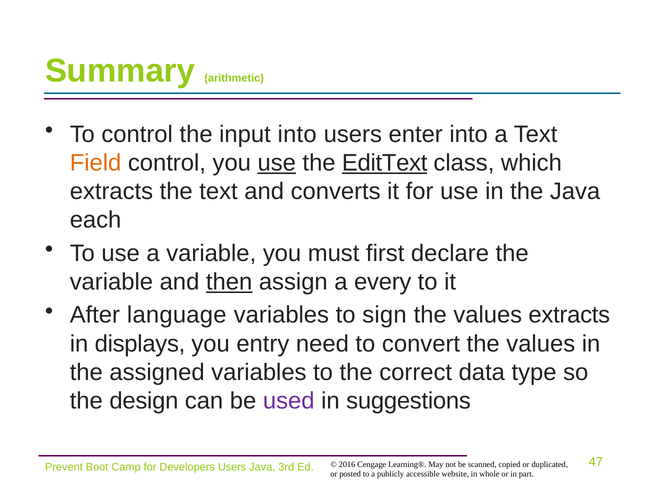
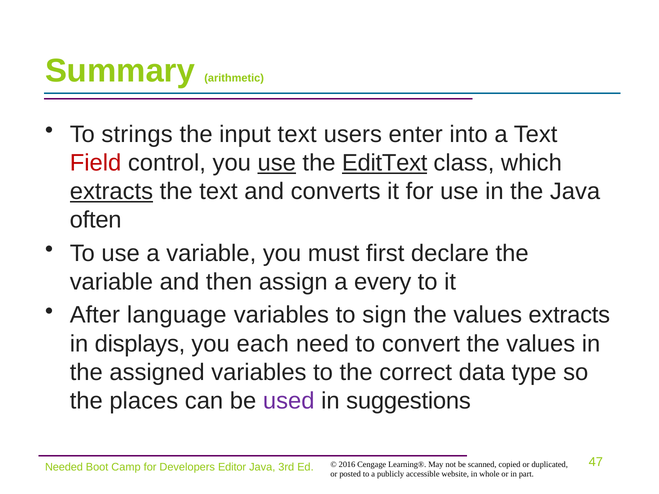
To control: control -> strings
input into: into -> text
Field colour: orange -> red
extracts at (111, 192) underline: none -> present
each: each -> often
then underline: present -> none
entry: entry -> each
design: design -> places
Prevent: Prevent -> Needed
Developers Users: Users -> Editor
